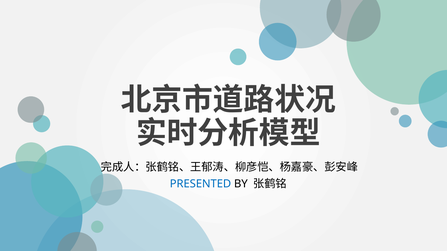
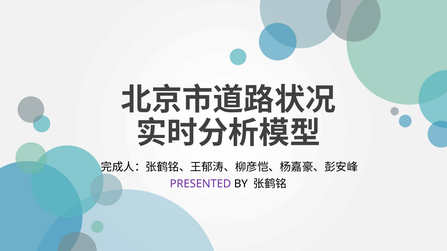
PRESENTED colour: blue -> purple
